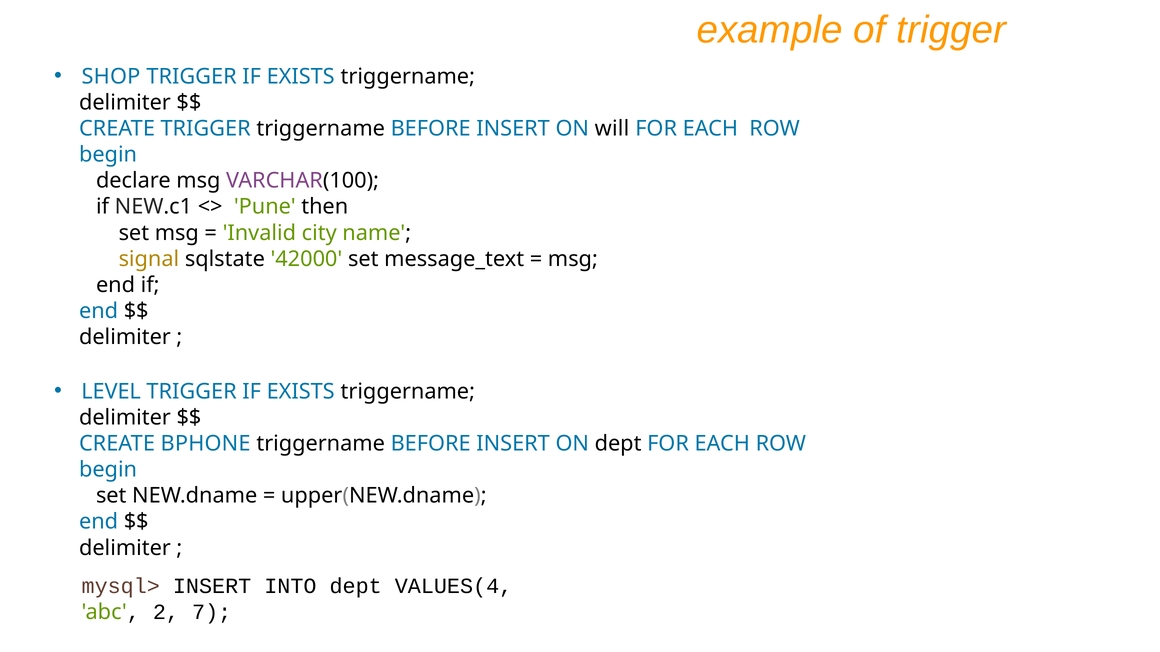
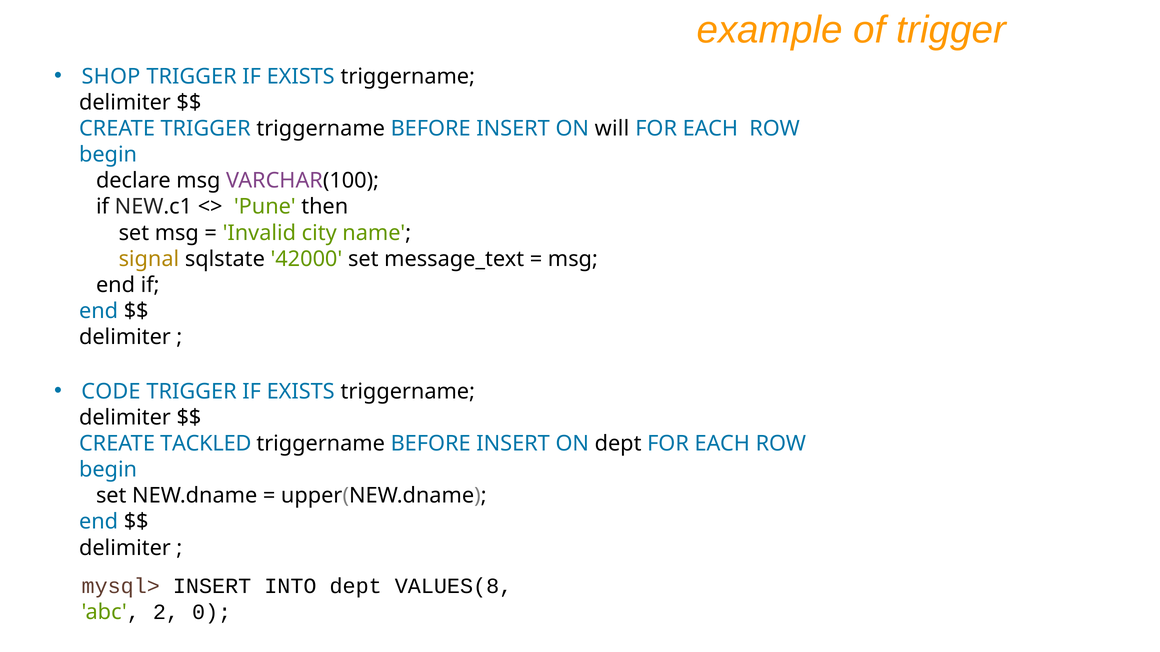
LEVEL: LEVEL -> CODE
BPHONE: BPHONE -> TACKLED
VALUES(4: VALUES(4 -> VALUES(8
7: 7 -> 0
